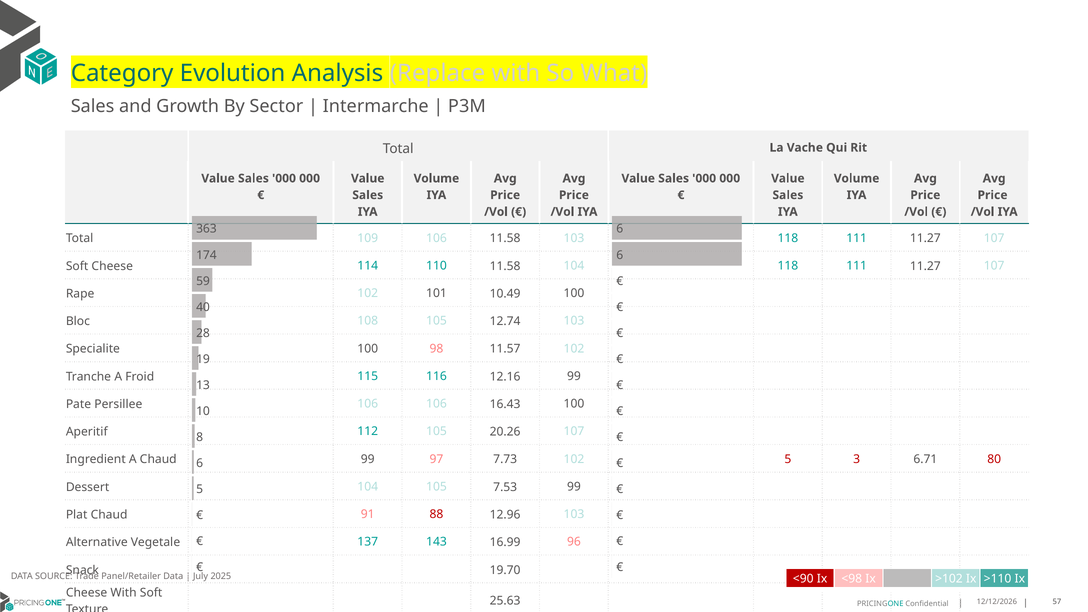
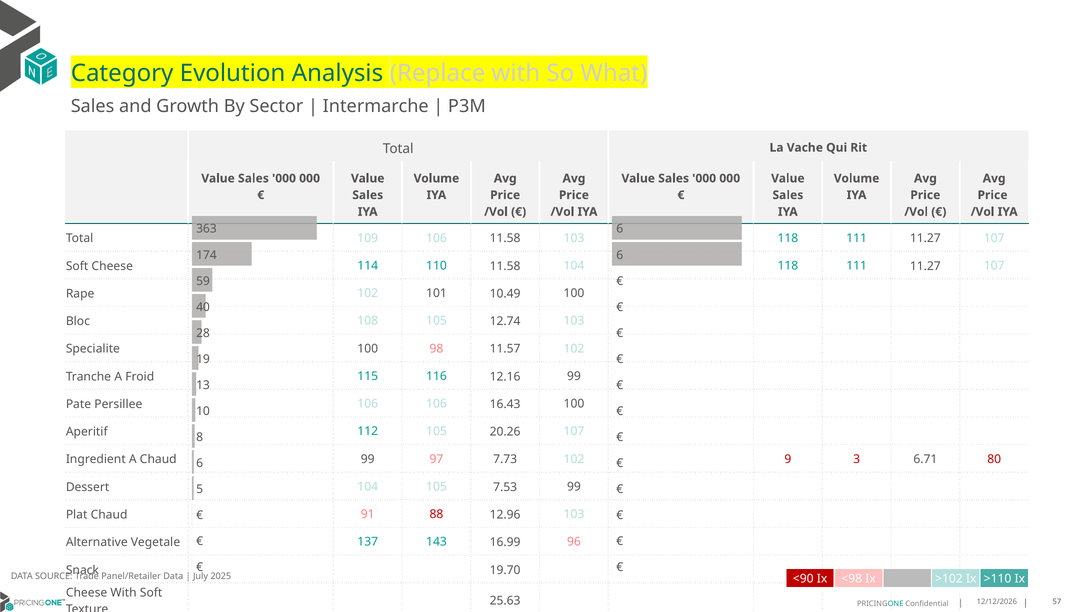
102 5: 5 -> 9
